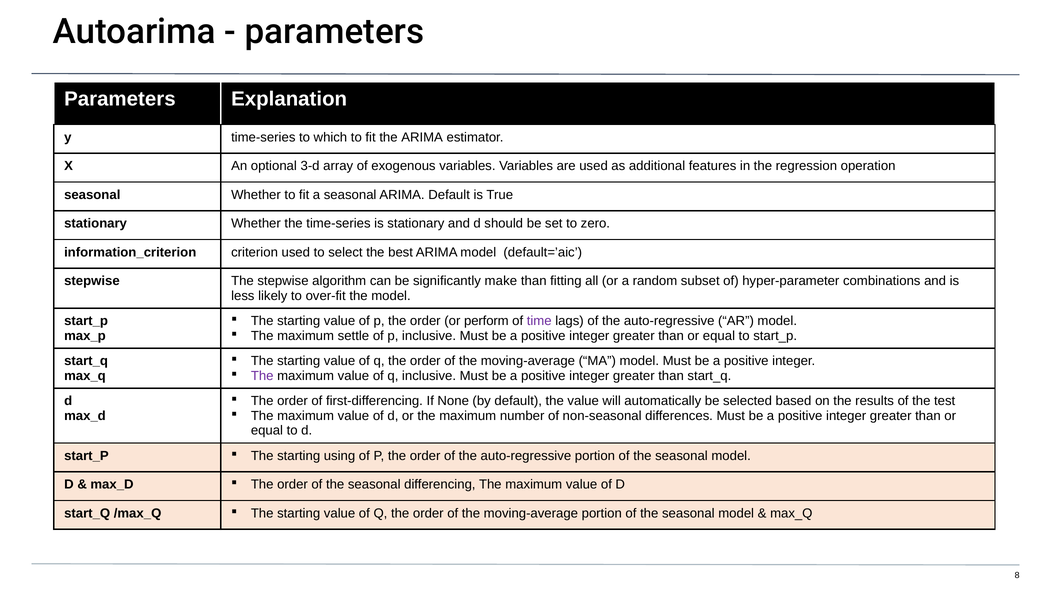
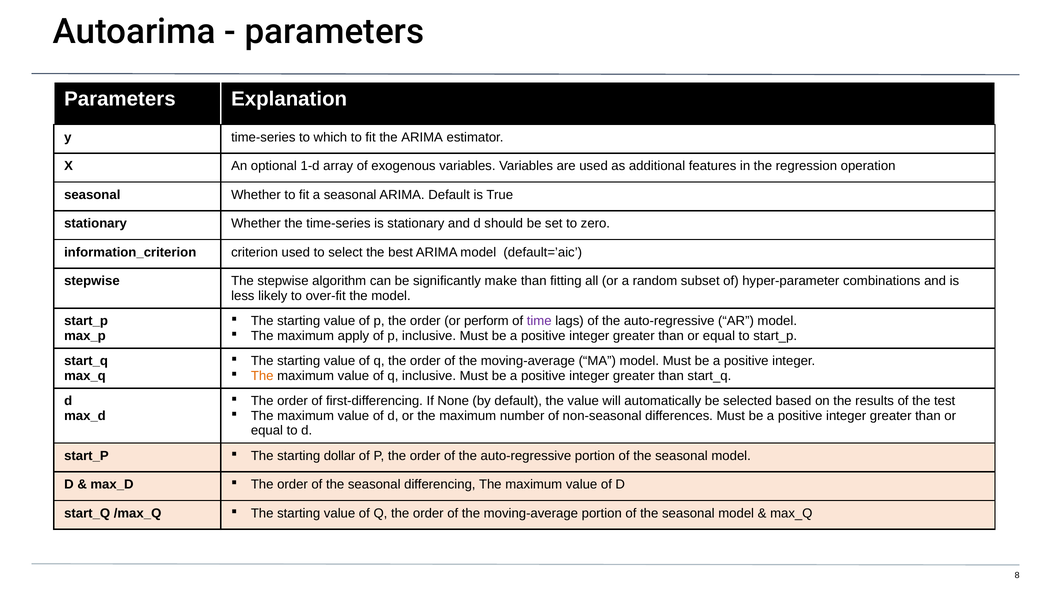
3-d: 3-d -> 1-d
settle: settle -> apply
The at (262, 376) colour: purple -> orange
using: using -> dollar
